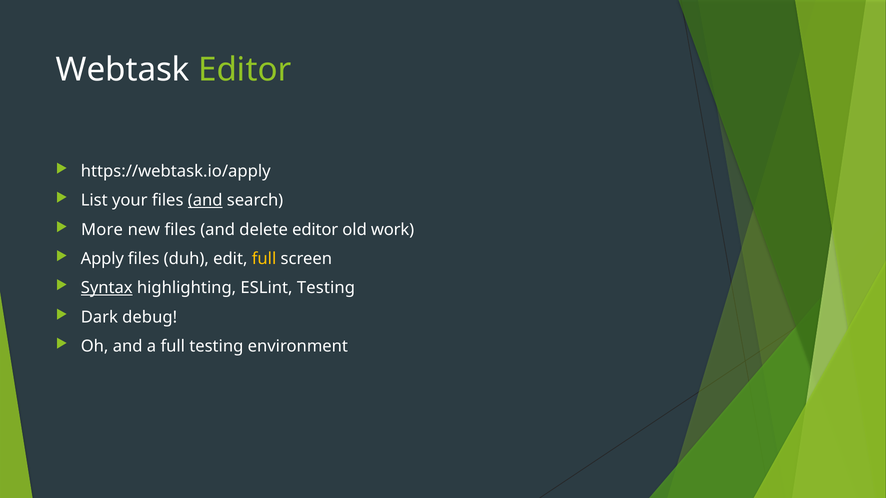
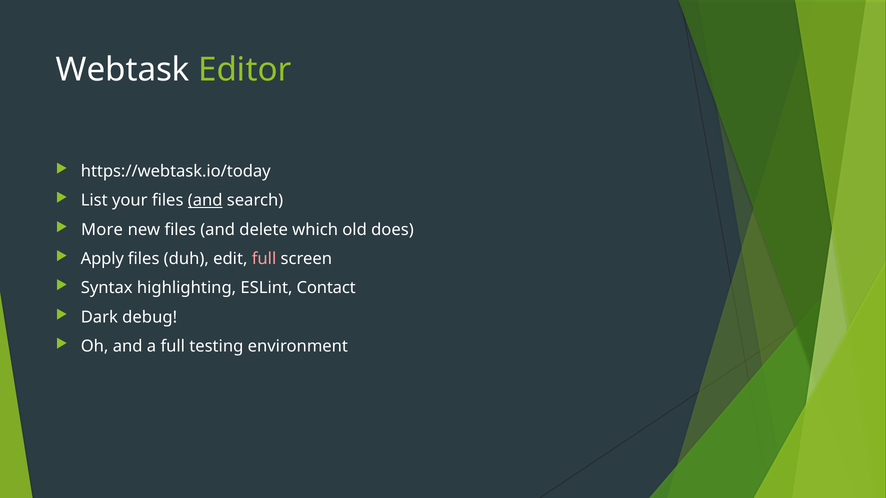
https://webtask.io/apply: https://webtask.io/apply -> https://webtask.io/today
delete editor: editor -> which
work: work -> does
full at (264, 259) colour: yellow -> pink
Syntax underline: present -> none
ESLint Testing: Testing -> Contact
